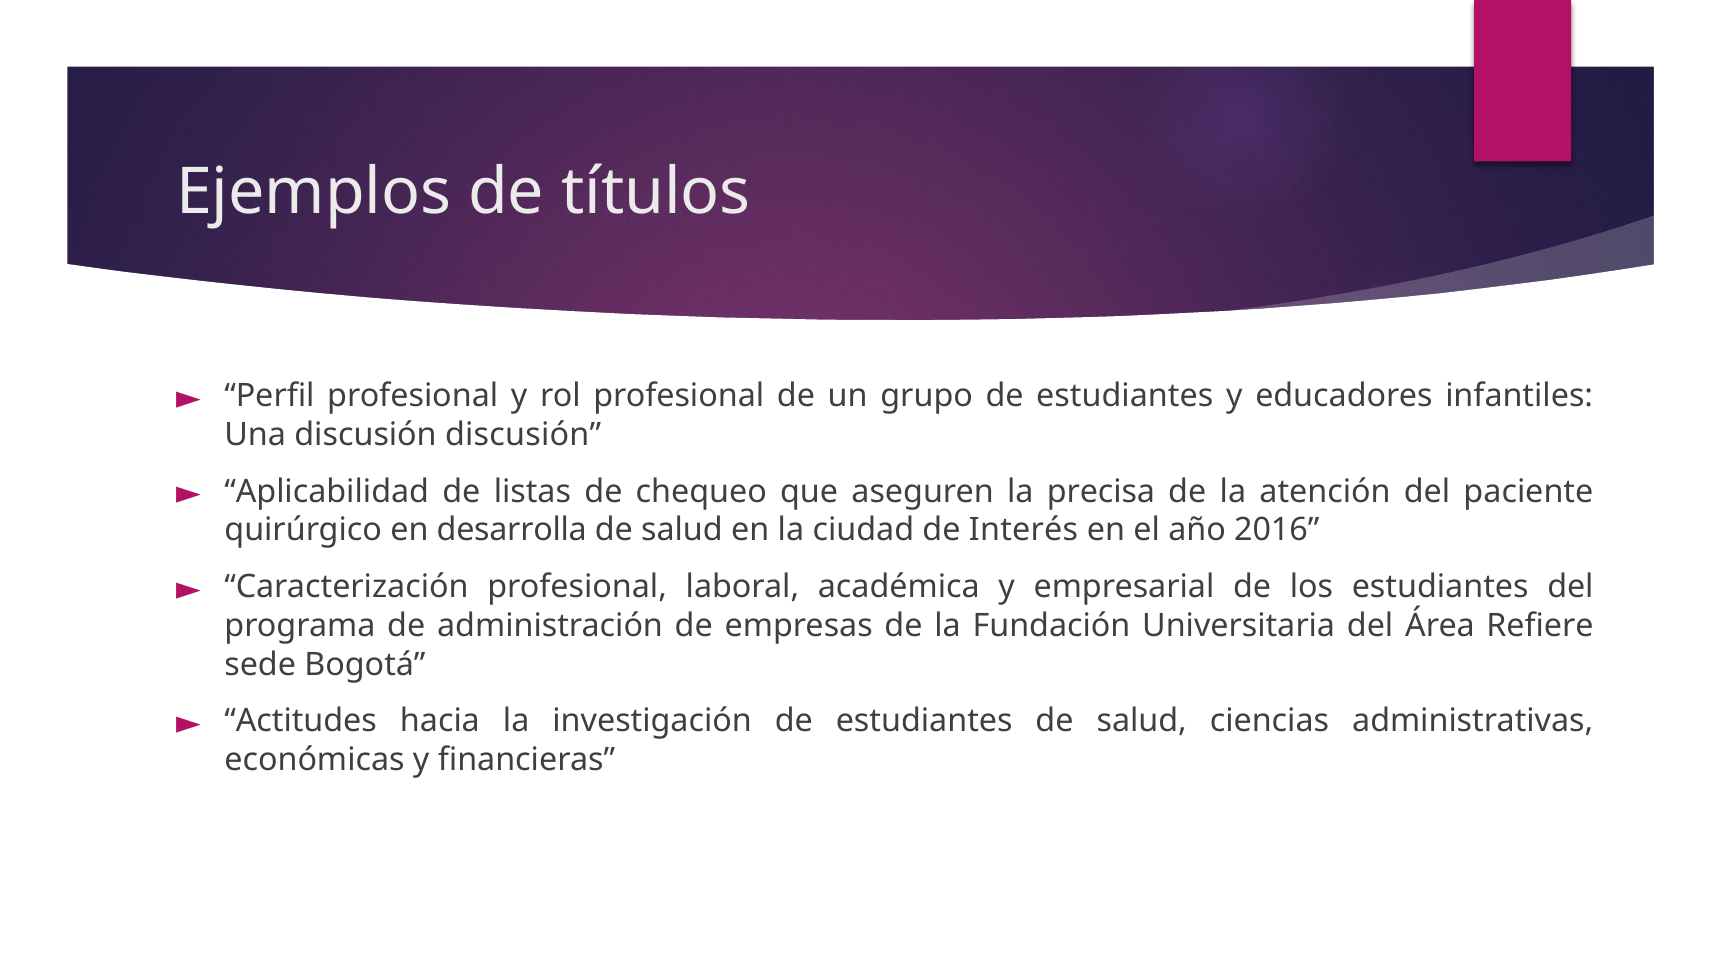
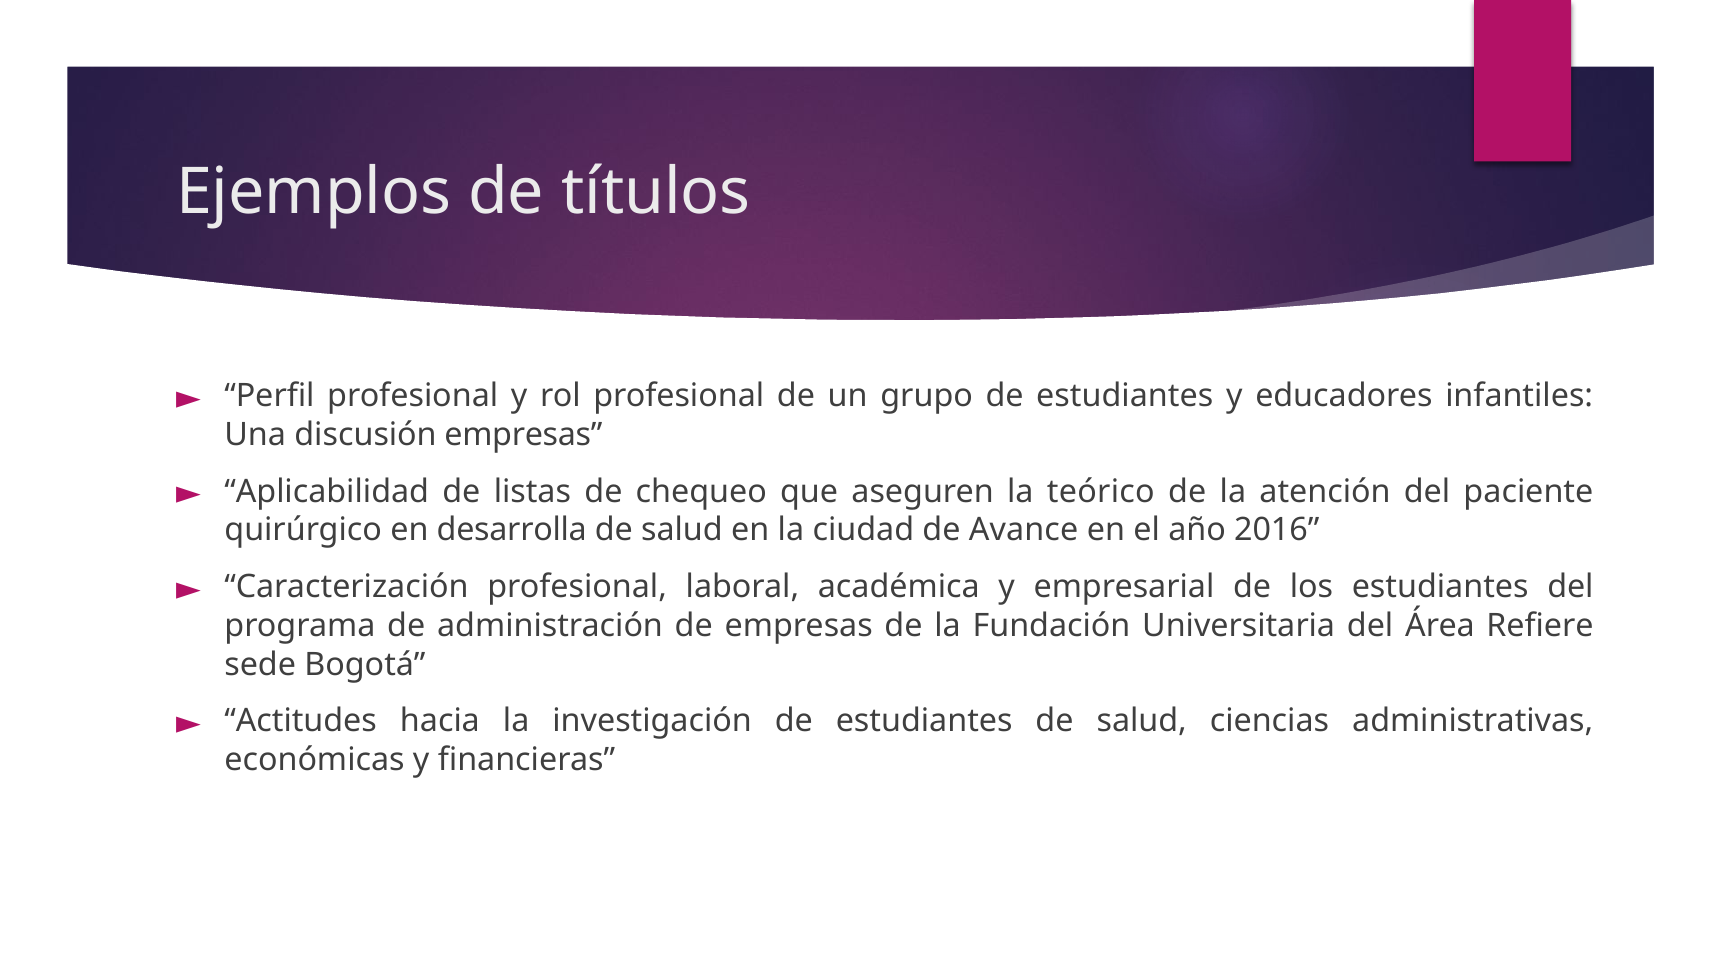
discusión discusión: discusión -> empresas
precisa: precisa -> teórico
Interés: Interés -> Avance
